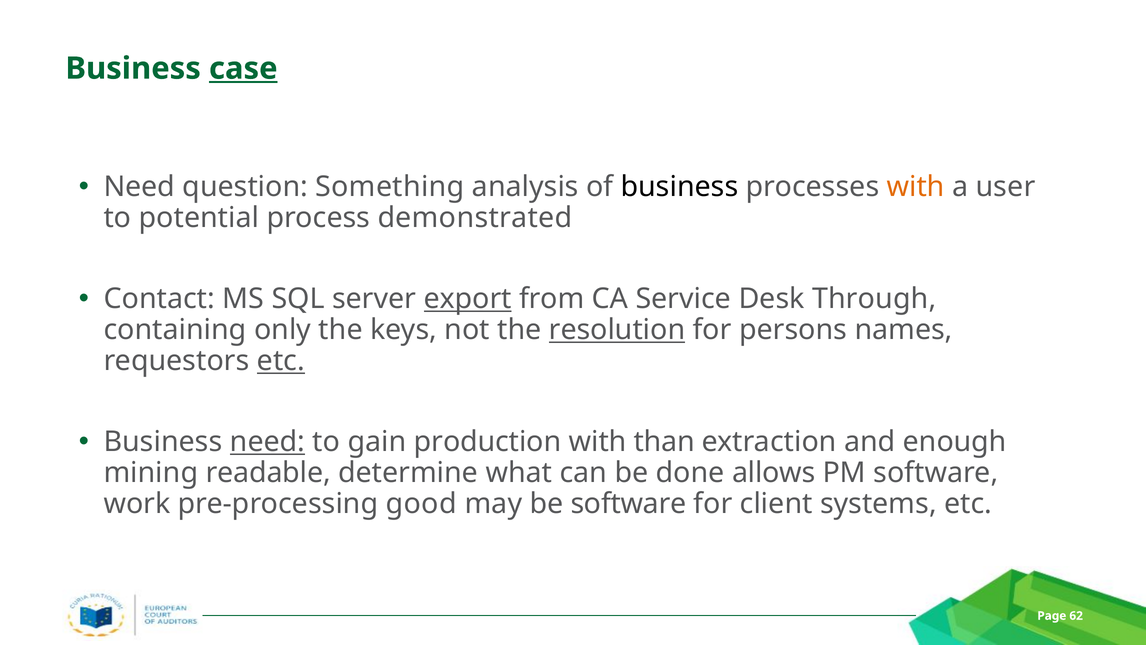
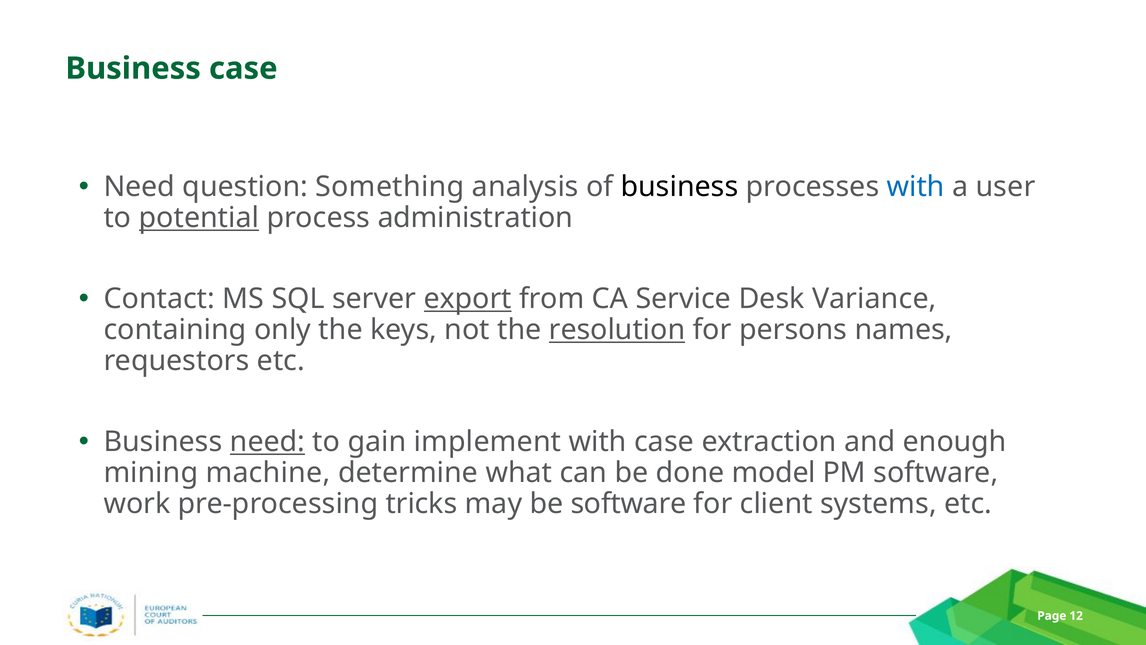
case at (243, 68) underline: present -> none
with at (916, 187) colour: orange -> blue
potential underline: none -> present
demonstrated: demonstrated -> administration
Through: Through -> Variance
etc at (281, 361) underline: present -> none
production: production -> implement
with than: than -> case
readable: readable -> machine
allows: allows -> model
good: good -> tricks
62: 62 -> 12
